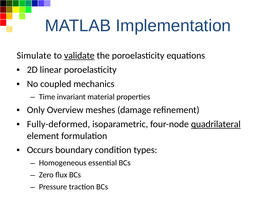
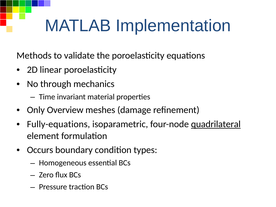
Simulate: Simulate -> Methods
validate underline: present -> none
coupled: coupled -> through
Fully-deformed: Fully-deformed -> Fully-equations
